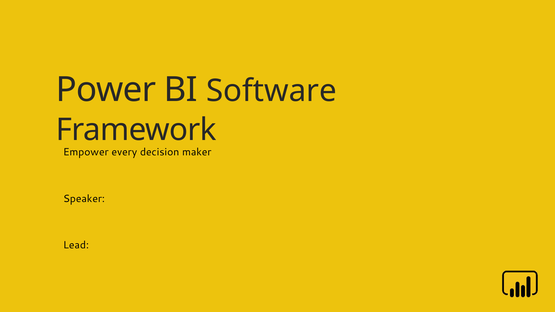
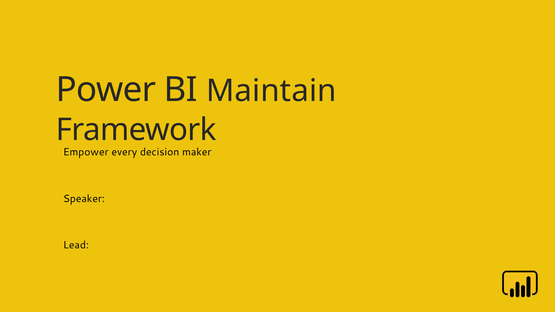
Software: Software -> Maintain
